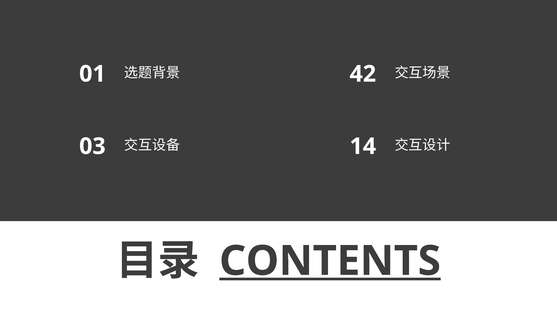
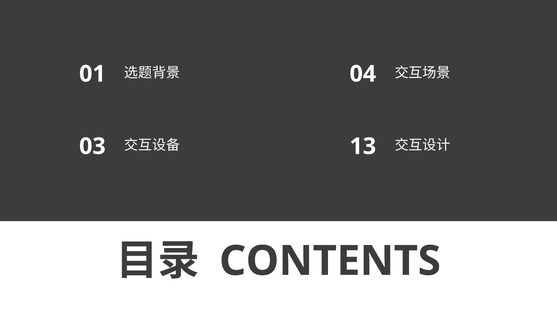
42: 42 -> 04
14: 14 -> 13
CONTENTS underline: present -> none
